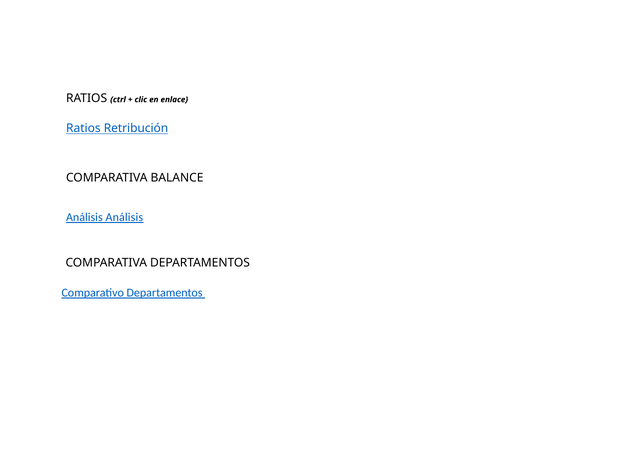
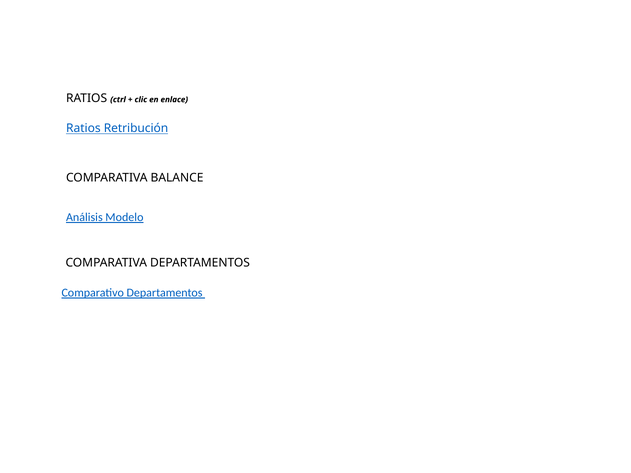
Análisis Análisis: Análisis -> Modelo
